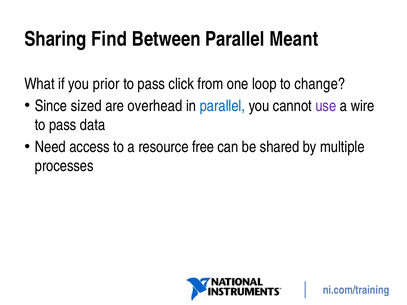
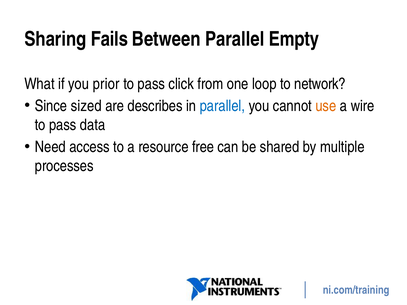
Find: Find -> Fails
Meant: Meant -> Empty
change: change -> network
overhead: overhead -> describes
use colour: purple -> orange
